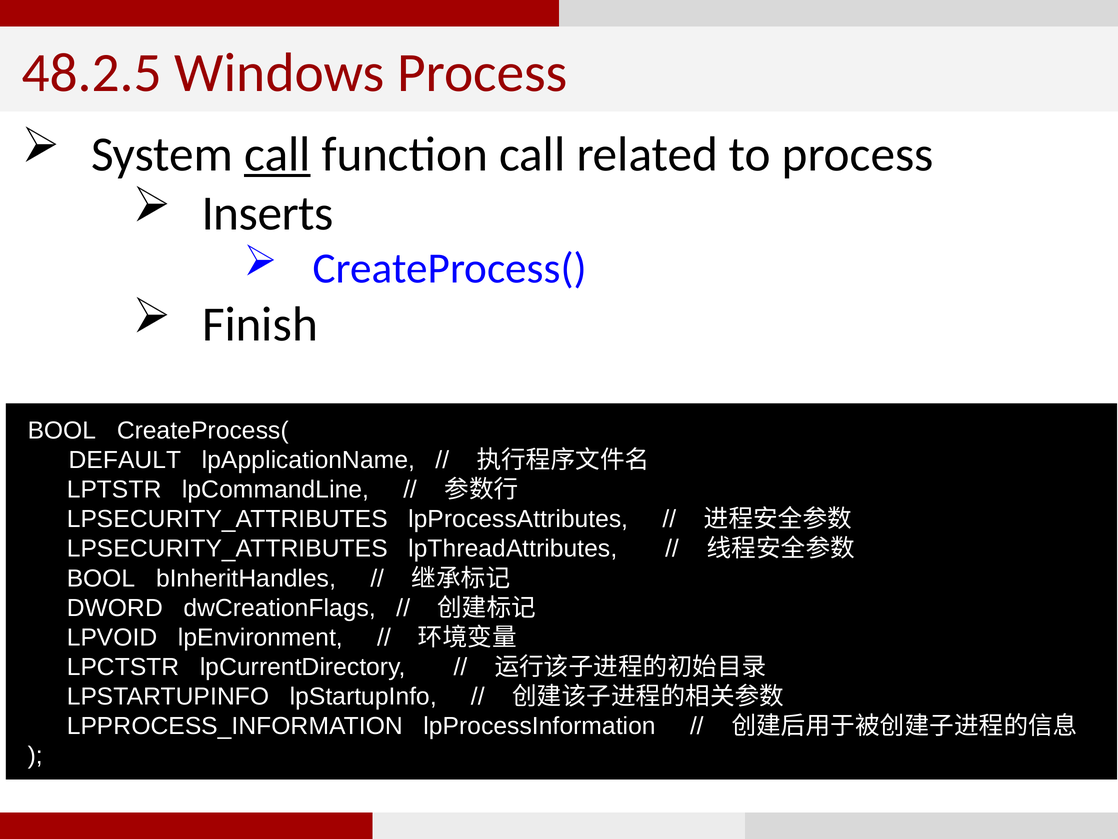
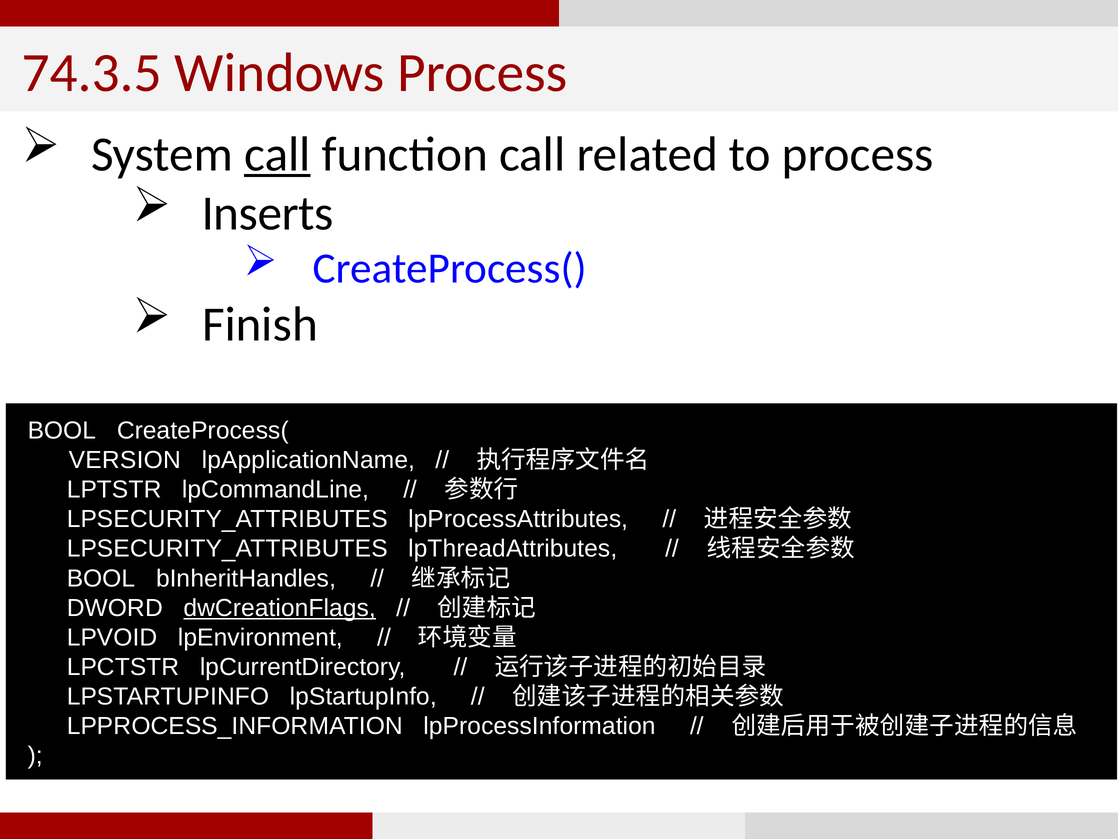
48.2.5: 48.2.5 -> 74.3.5
DEFAULT: DEFAULT -> VERSION
dwCreationFlags underline: none -> present
